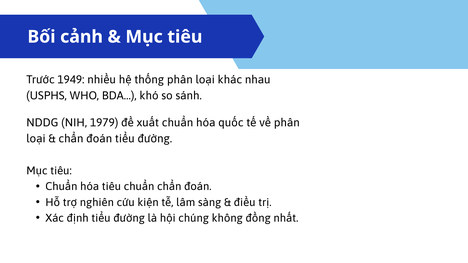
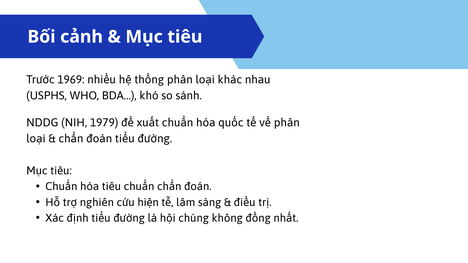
1949: 1949 -> 1969
kiện: kiện -> hiện
